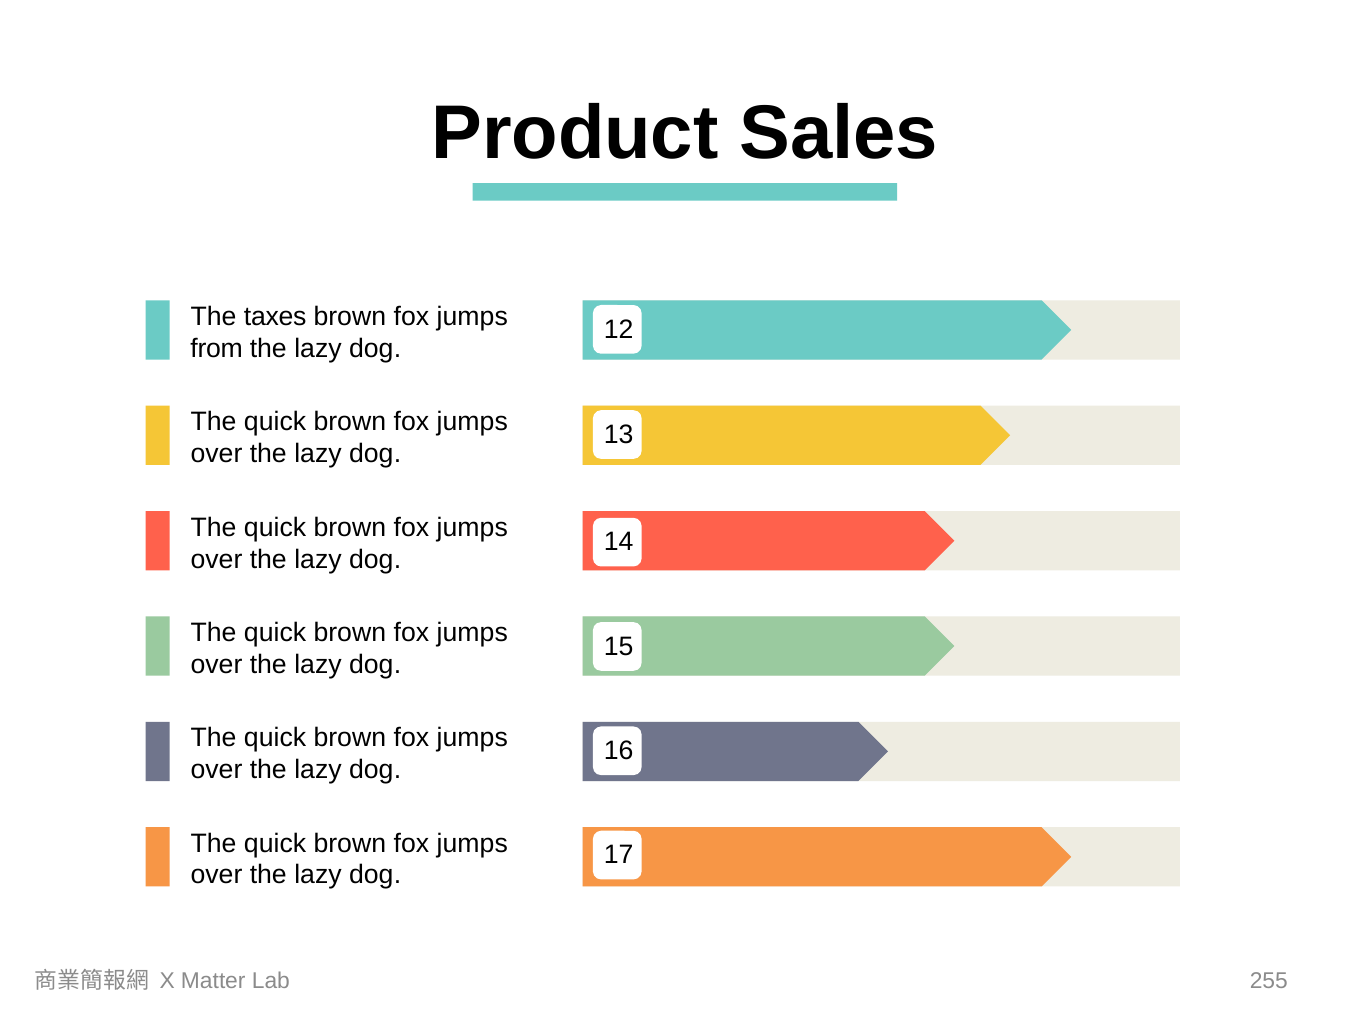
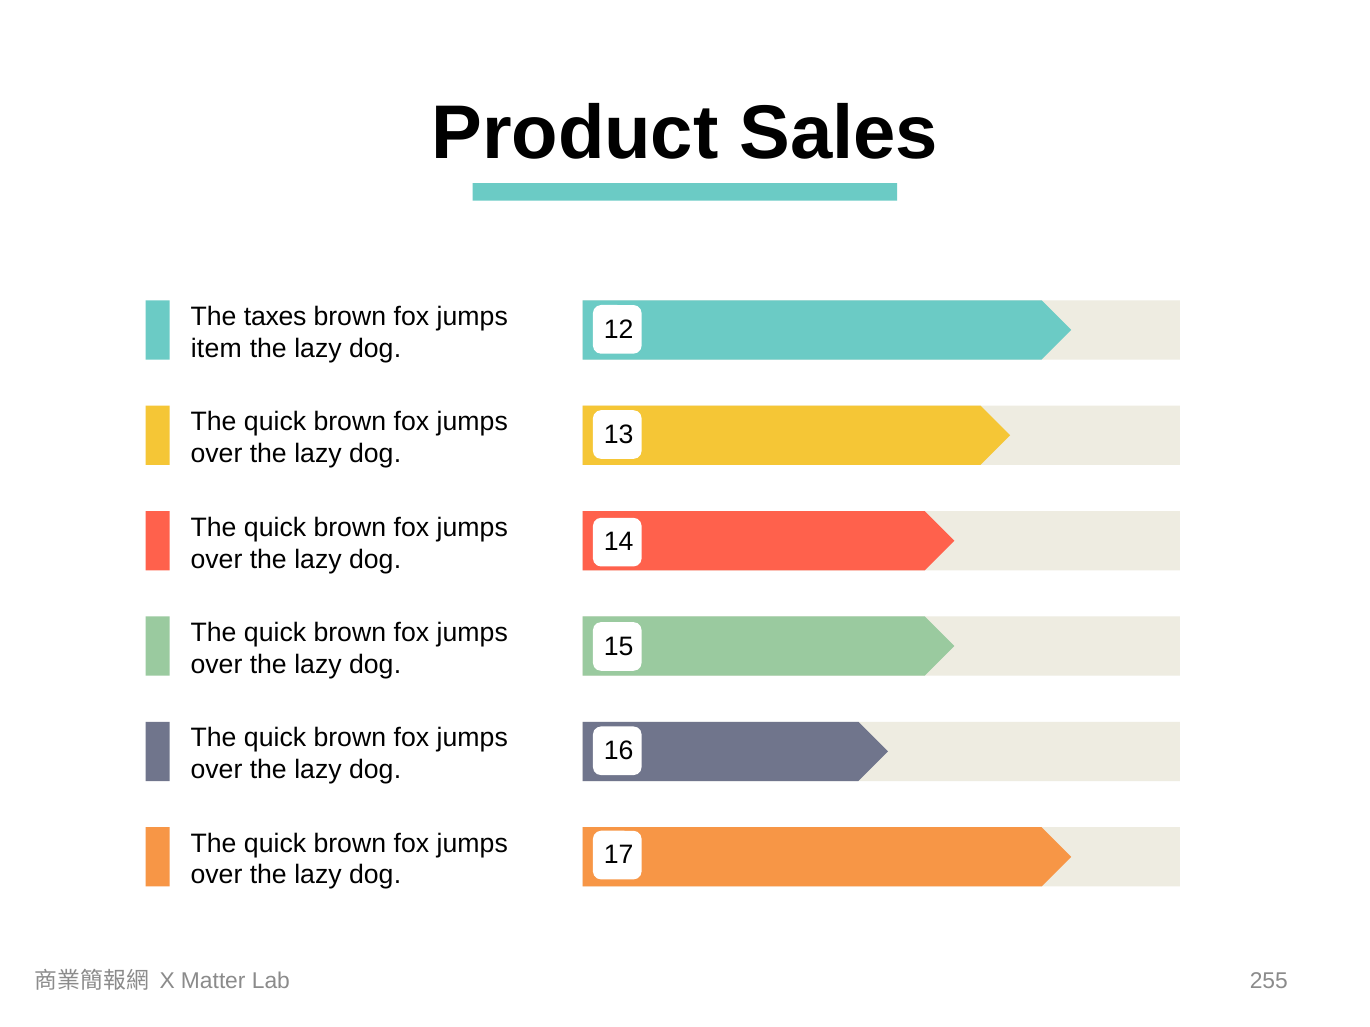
from: from -> item
